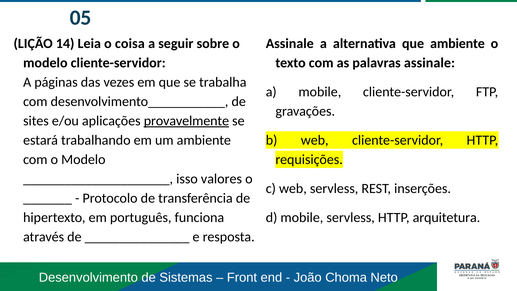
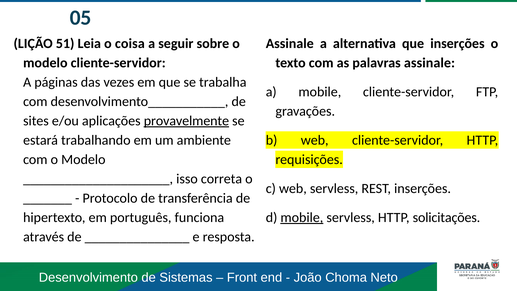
14: 14 -> 51
que ambiente: ambiente -> inserções
valores: valores -> correta
mobile at (302, 217) underline: none -> present
arquitetura: arquitetura -> solicitações
